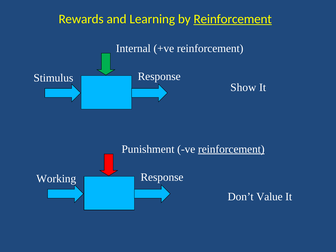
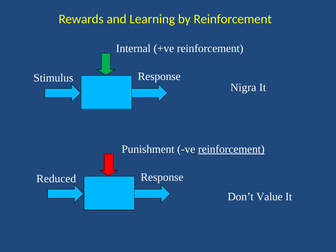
Reinforcement at (233, 19) underline: present -> none
Show: Show -> Nigra
Working: Working -> Reduced
